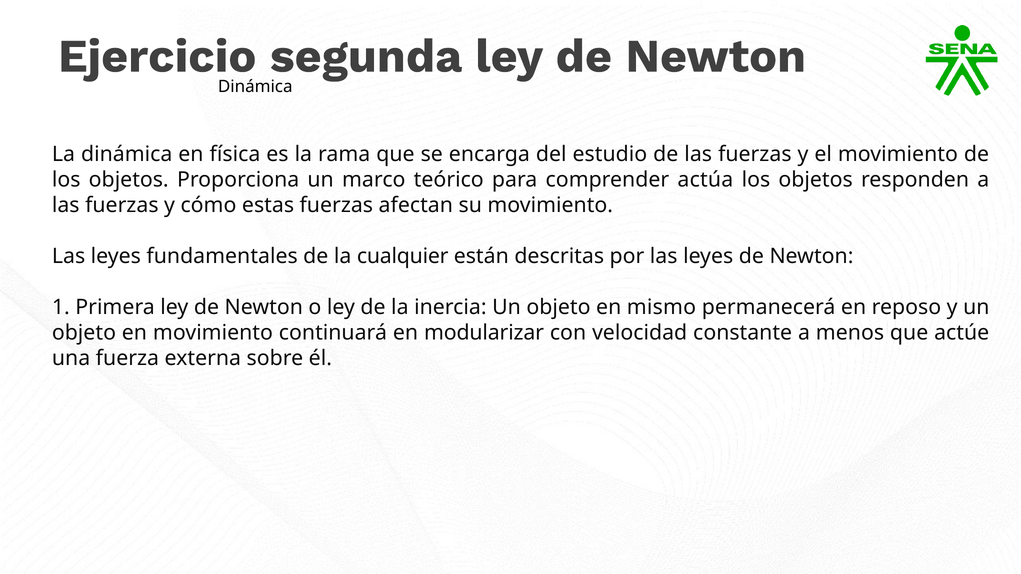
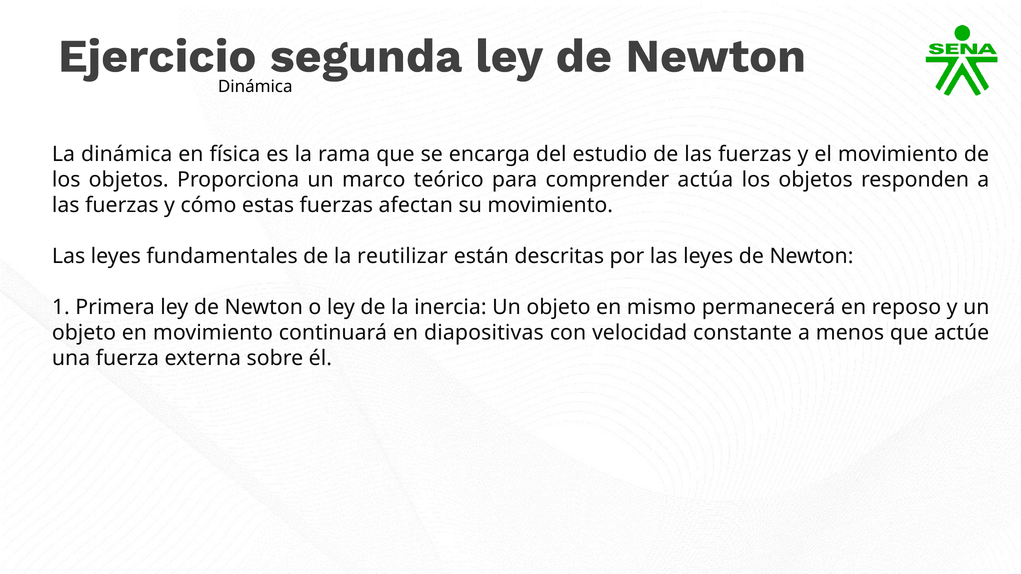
cualquier: cualquier -> reutilizar
modularizar: modularizar -> diapositivas
